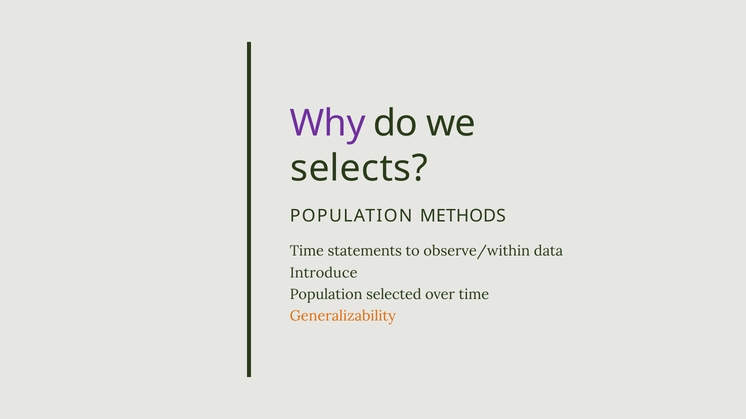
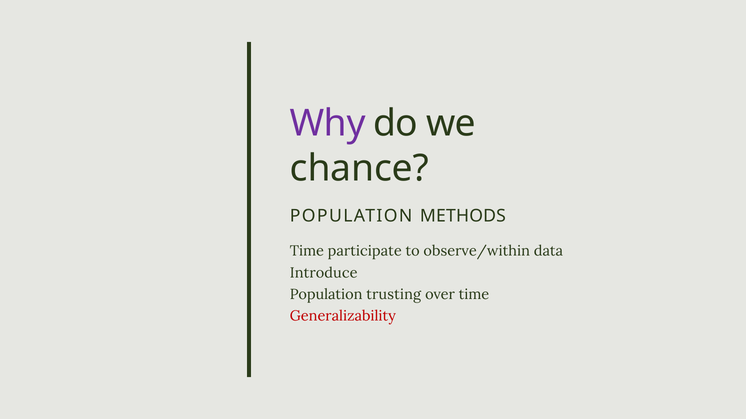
selects: selects -> chance
statements: statements -> participate
selected: selected -> trusting
Generalizability colour: orange -> red
